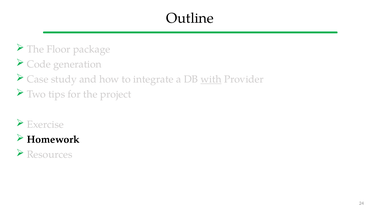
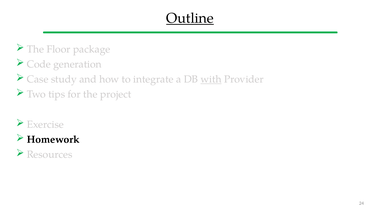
Outline underline: none -> present
